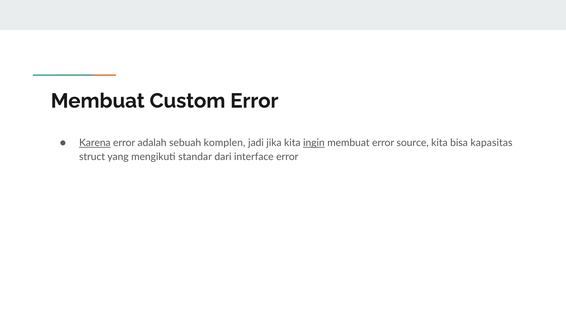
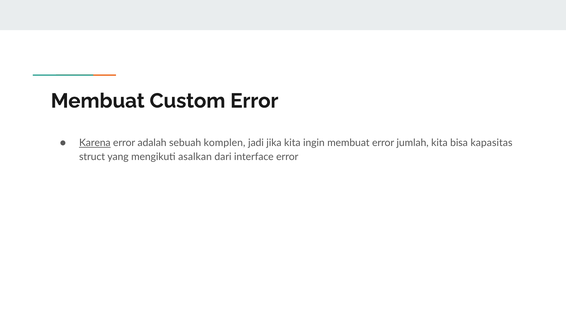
ingin underline: present -> none
source: source -> jumlah
standar: standar -> asalkan
